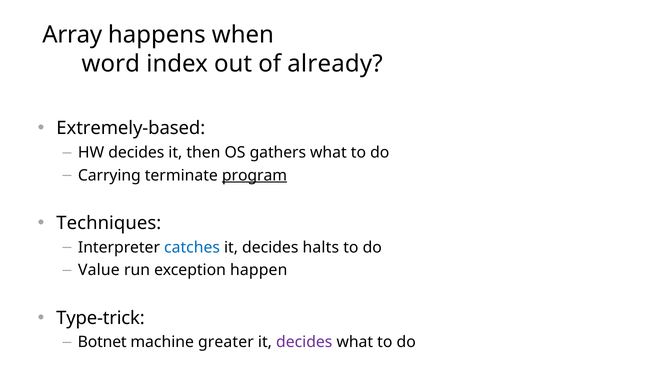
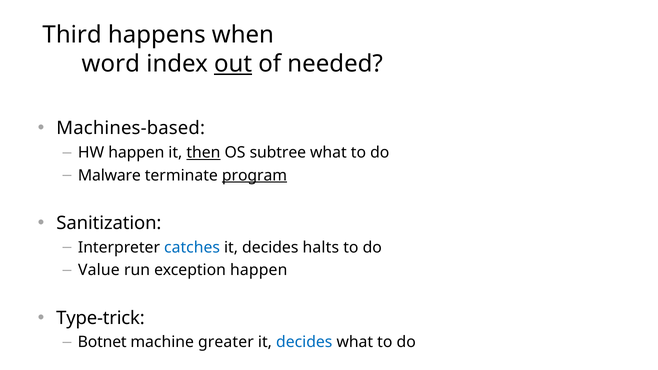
Array: Array -> Third
out underline: none -> present
already: already -> needed
Extremely-based: Extremely-based -> Machines-based
HW decides: decides -> happen
then underline: none -> present
gathers: gathers -> subtree
Carrying: Carrying -> Malware
Techniques: Techniques -> Sanitization
decides at (304, 342) colour: purple -> blue
